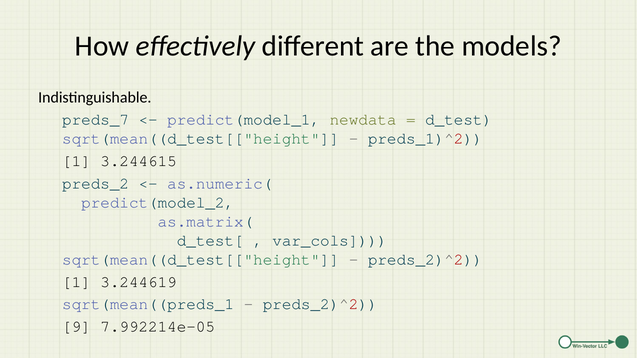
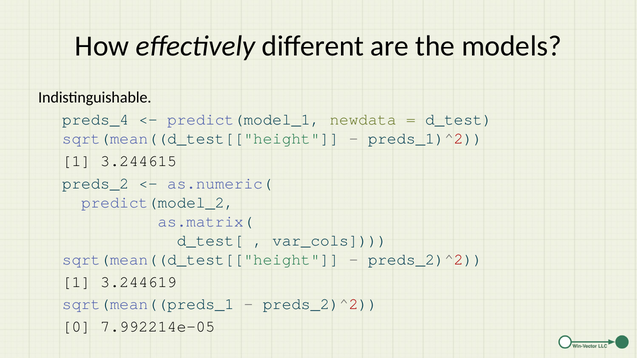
preds_7: preds_7 -> preds_4
9: 9 -> 0
